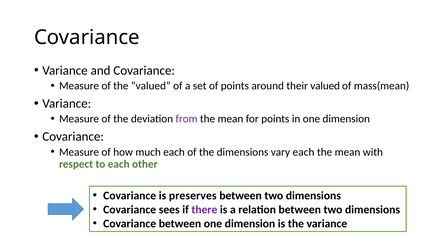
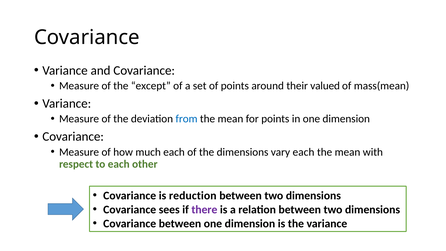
the valued: valued -> except
from colour: purple -> blue
preserves: preserves -> reduction
